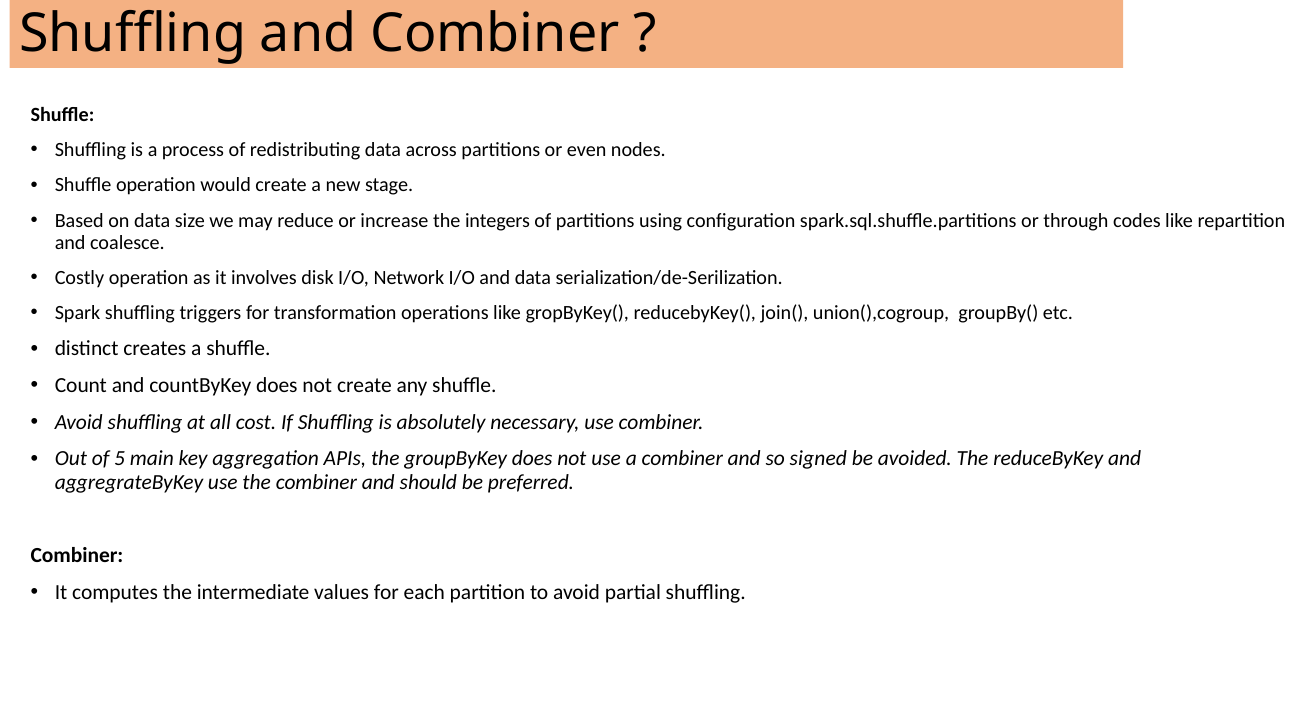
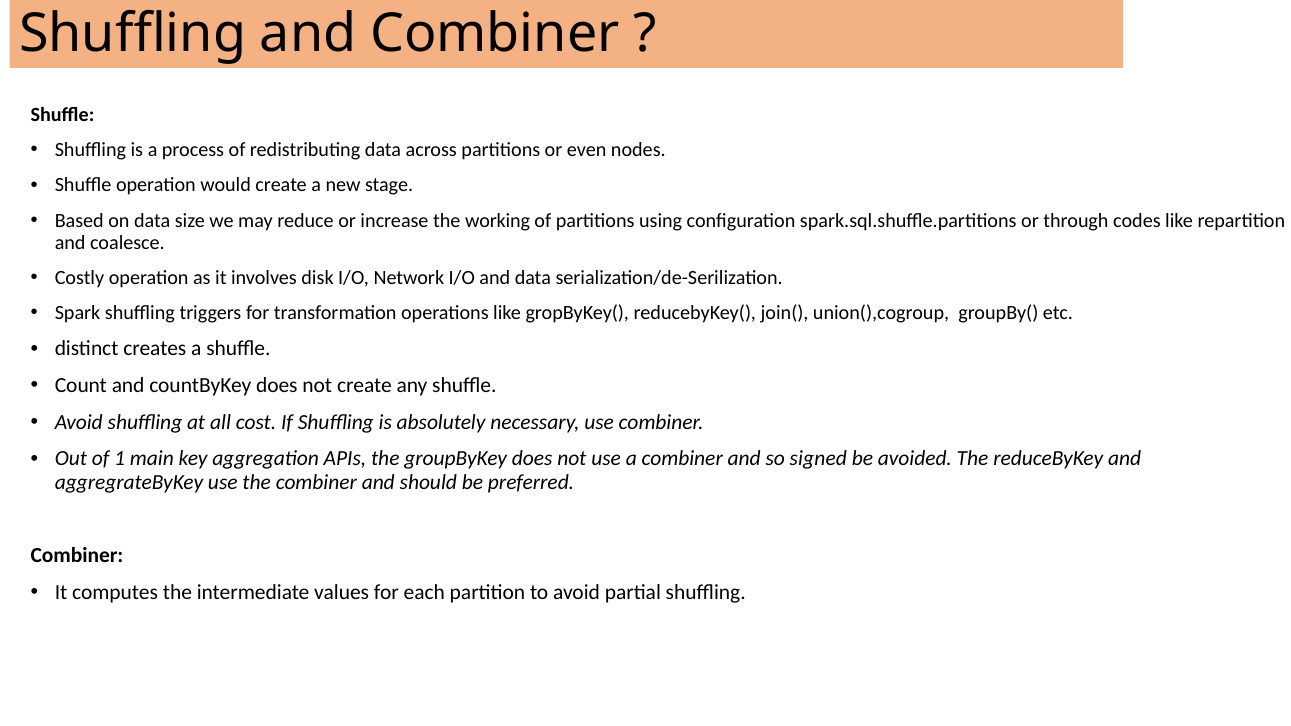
integers: integers -> working
5: 5 -> 1
